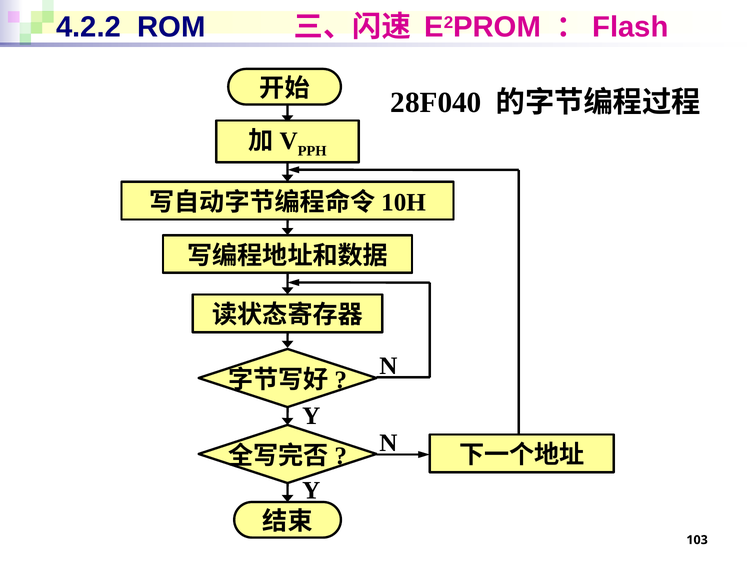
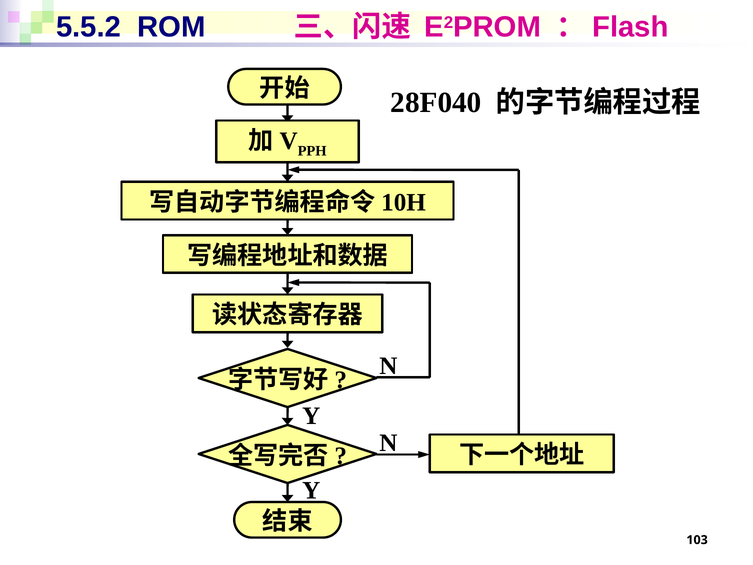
4.2.2: 4.2.2 -> 5.5.2
